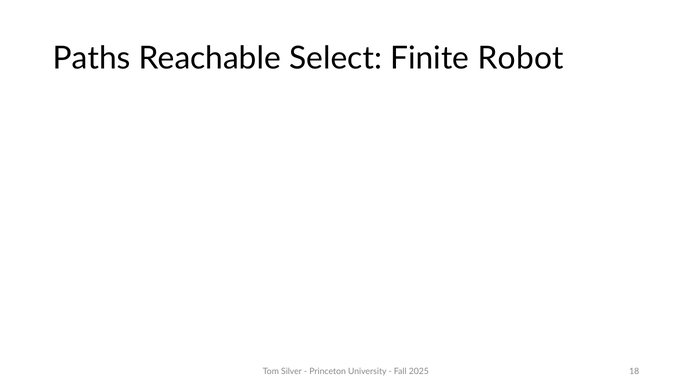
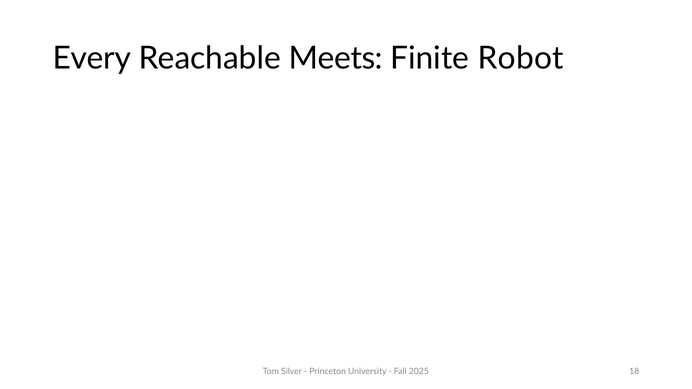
Paths: Paths -> Every
Select: Select -> Meets
